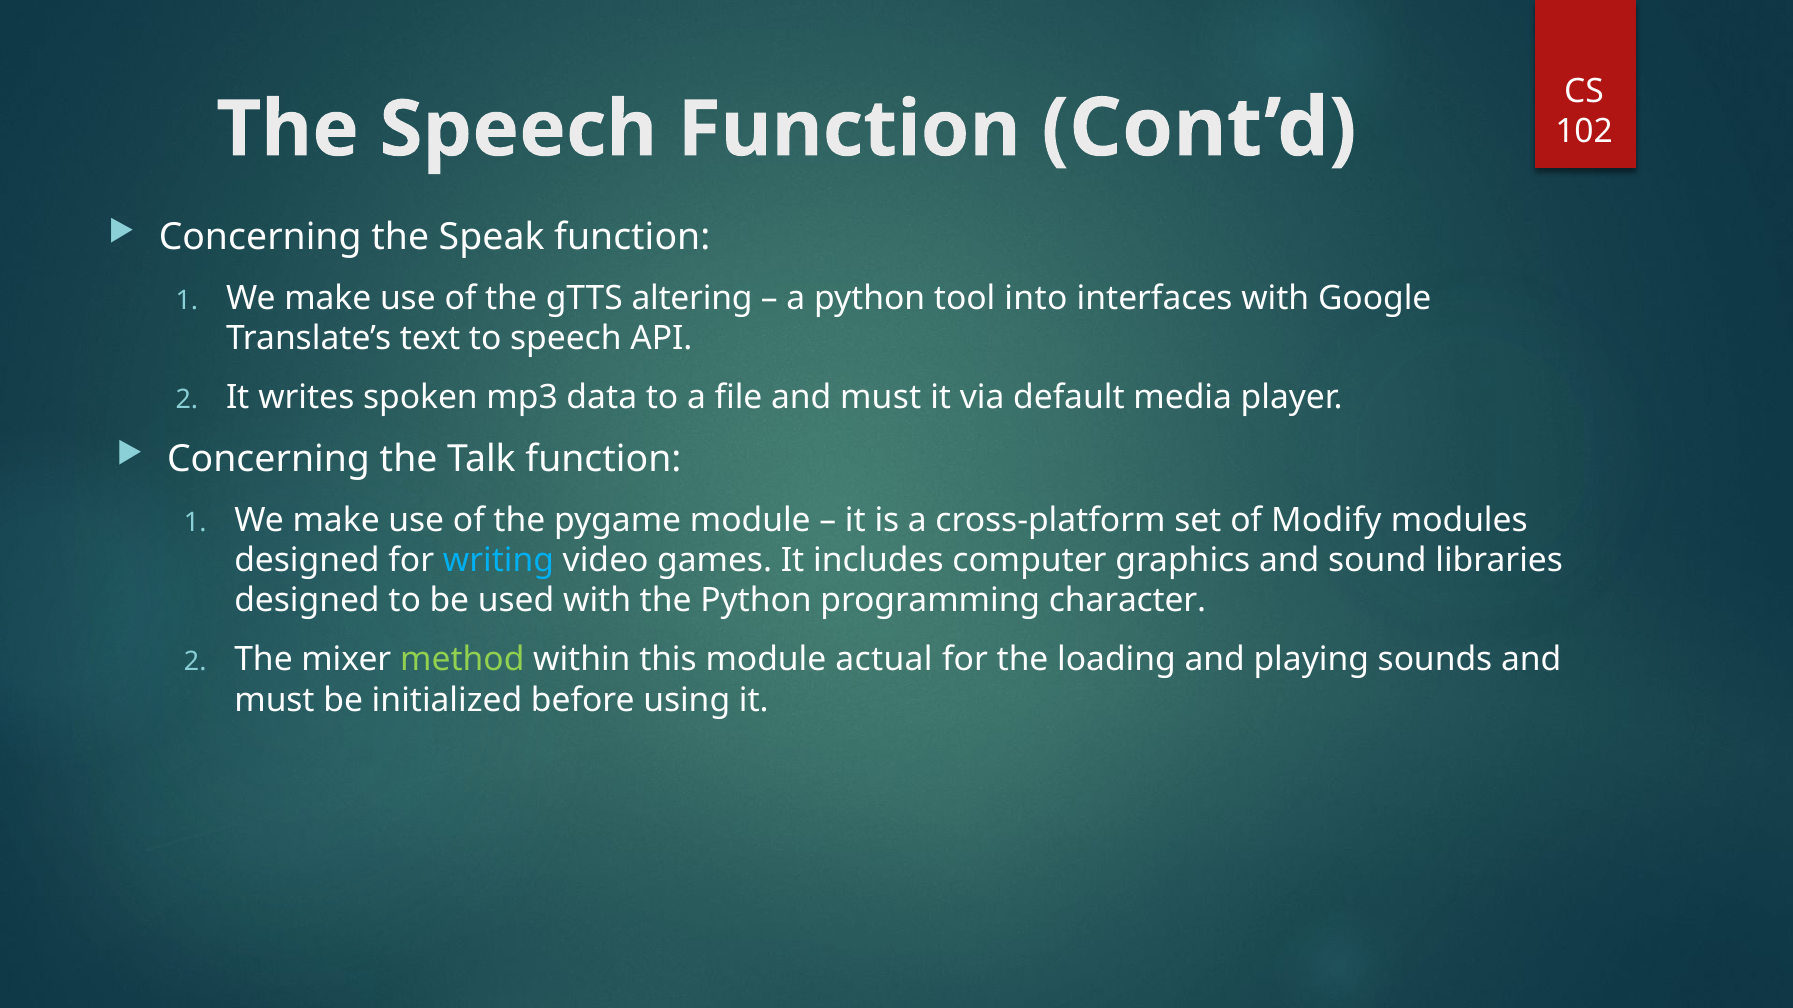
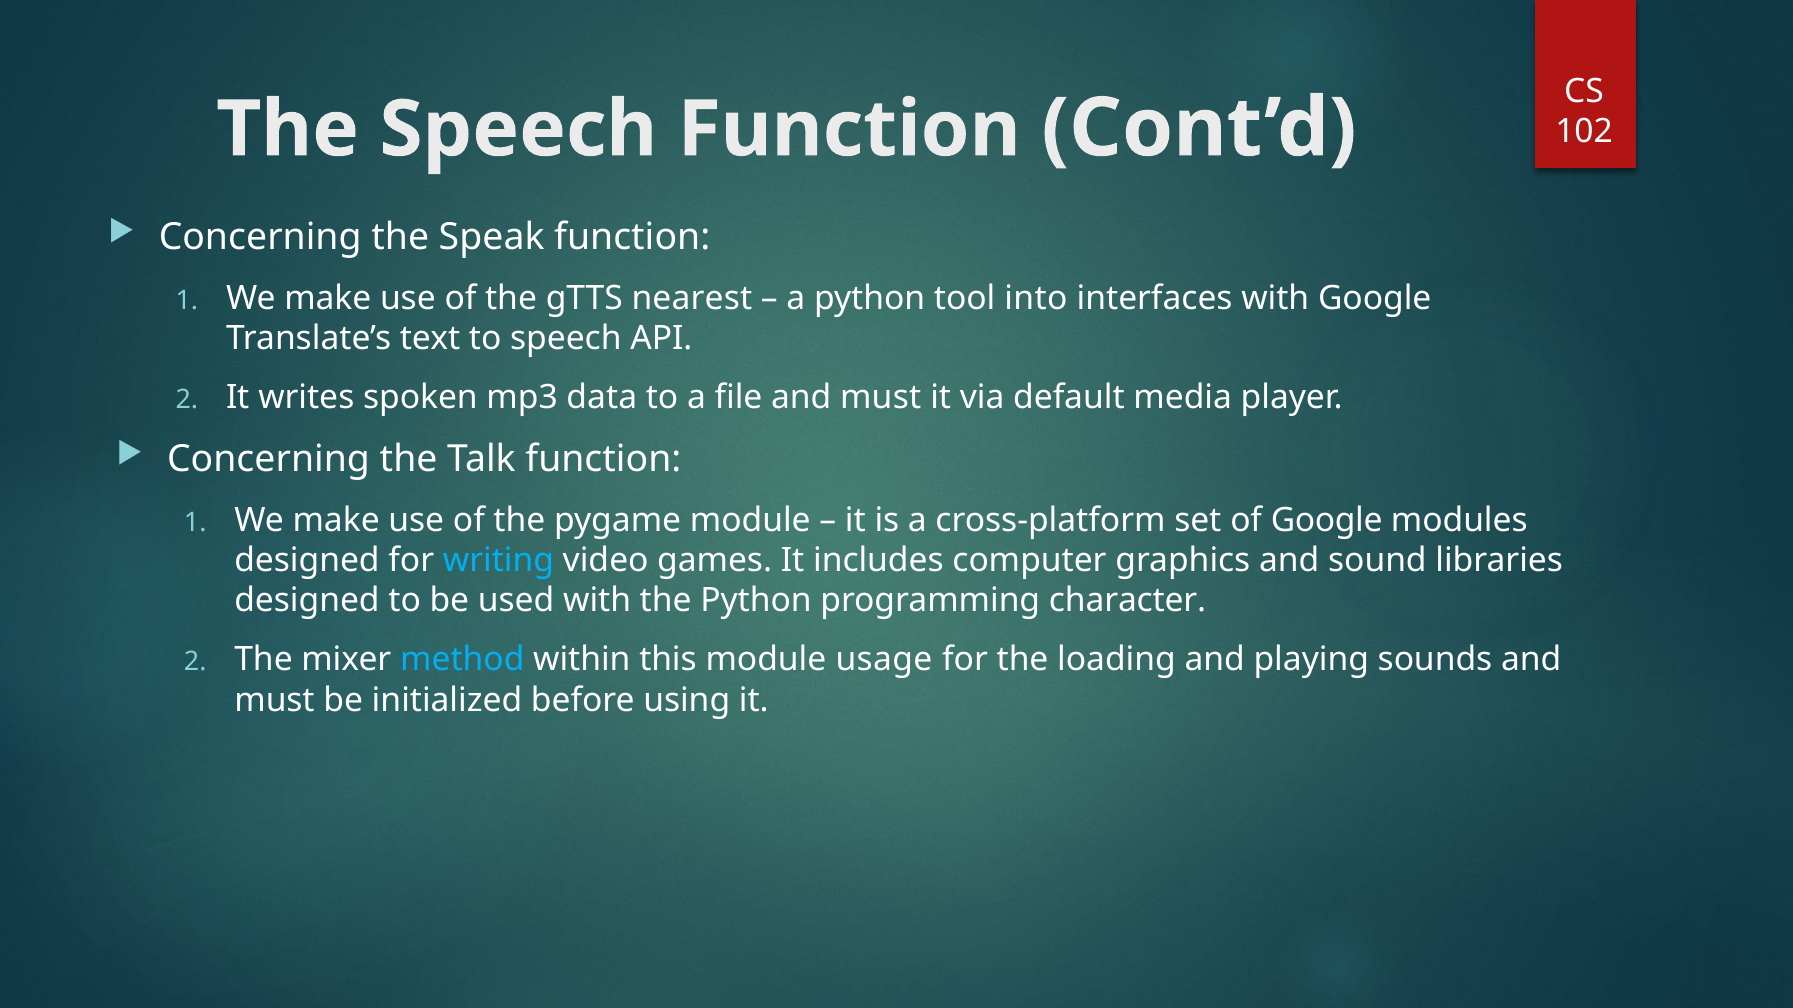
altering: altering -> nearest
of Modify: Modify -> Google
method colour: light green -> light blue
actual: actual -> usage
